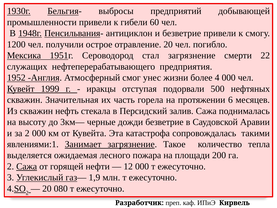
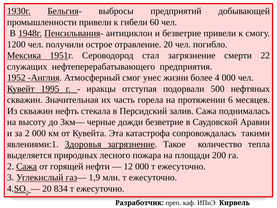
1999: 1999 -> 1995
Занимает: Занимает -> Здоровья
ожидаемая: ожидаемая -> природных
080: 080 -> 834
